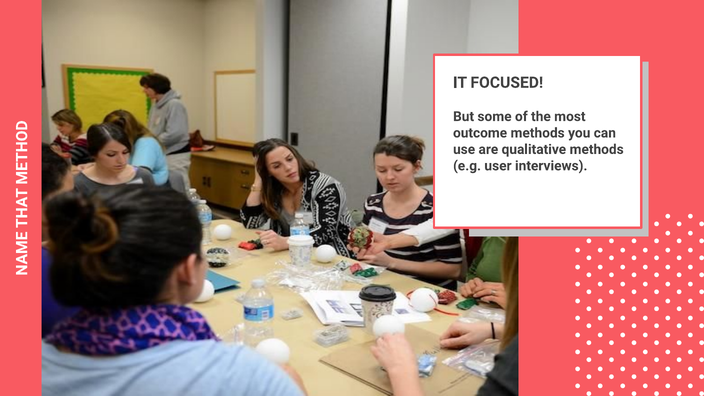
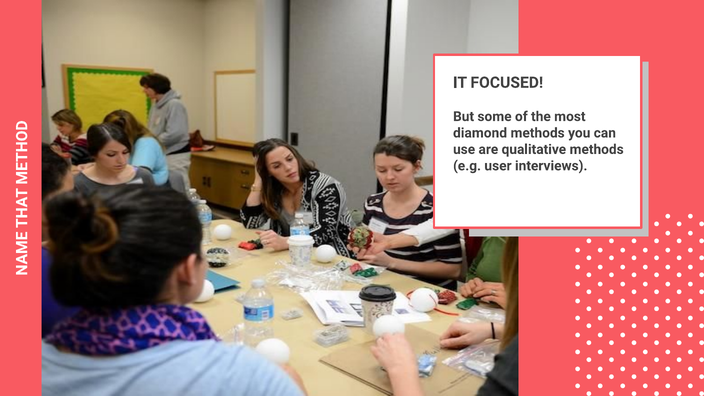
outcome: outcome -> diamond
